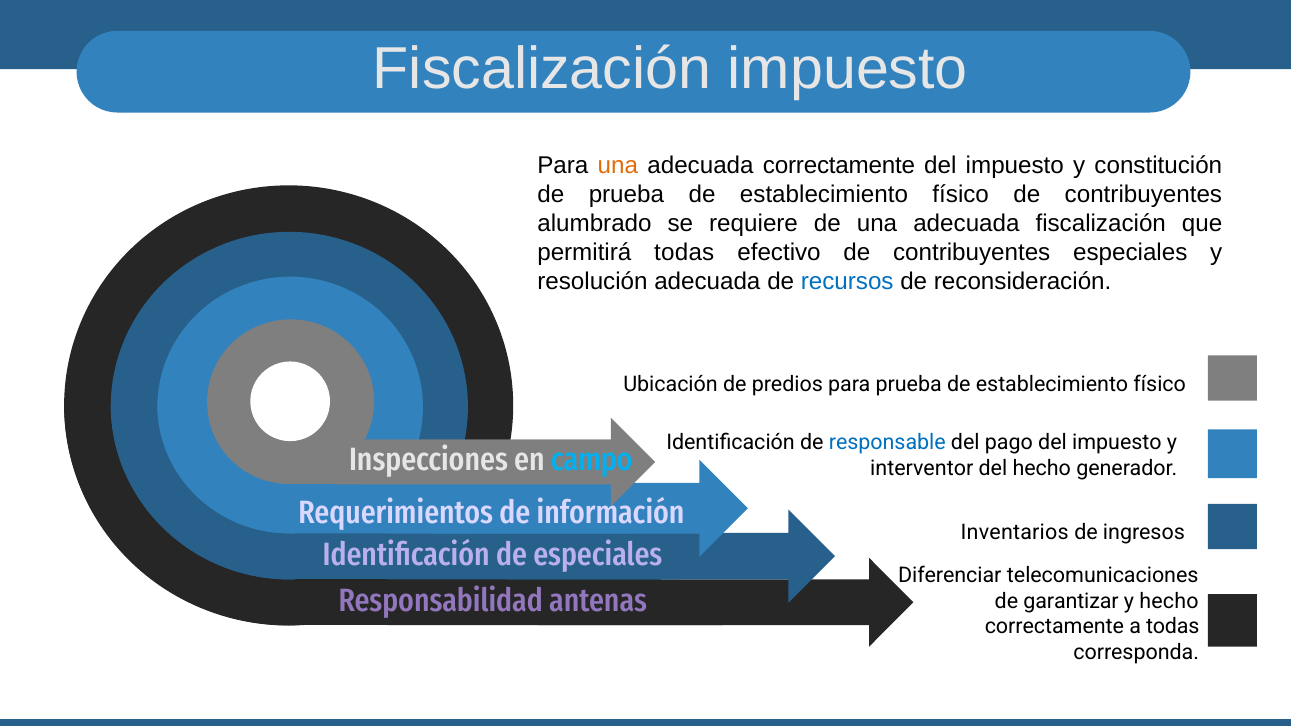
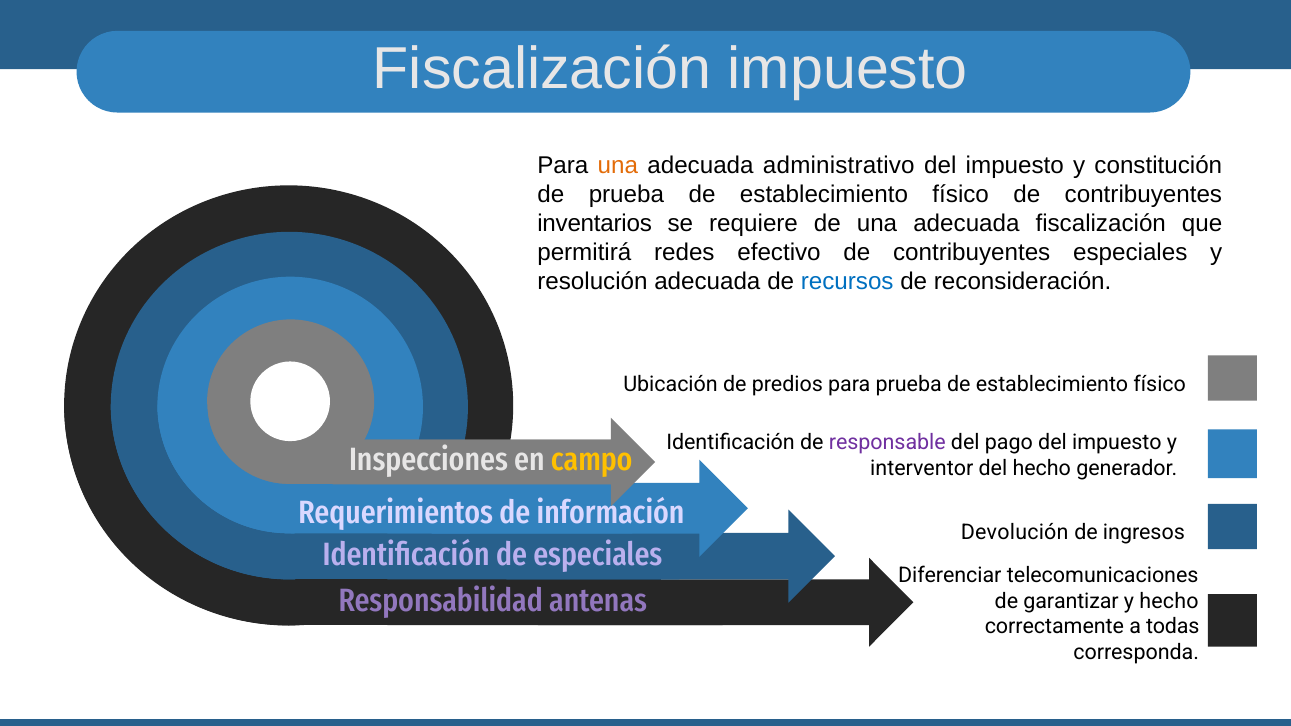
adecuada correctamente: correctamente -> administrativo
alumbrado: alumbrado -> inventarios
permitirá todas: todas -> redes
responsable colour: blue -> purple
campo colour: light blue -> yellow
Inventarios: Inventarios -> Devolución
